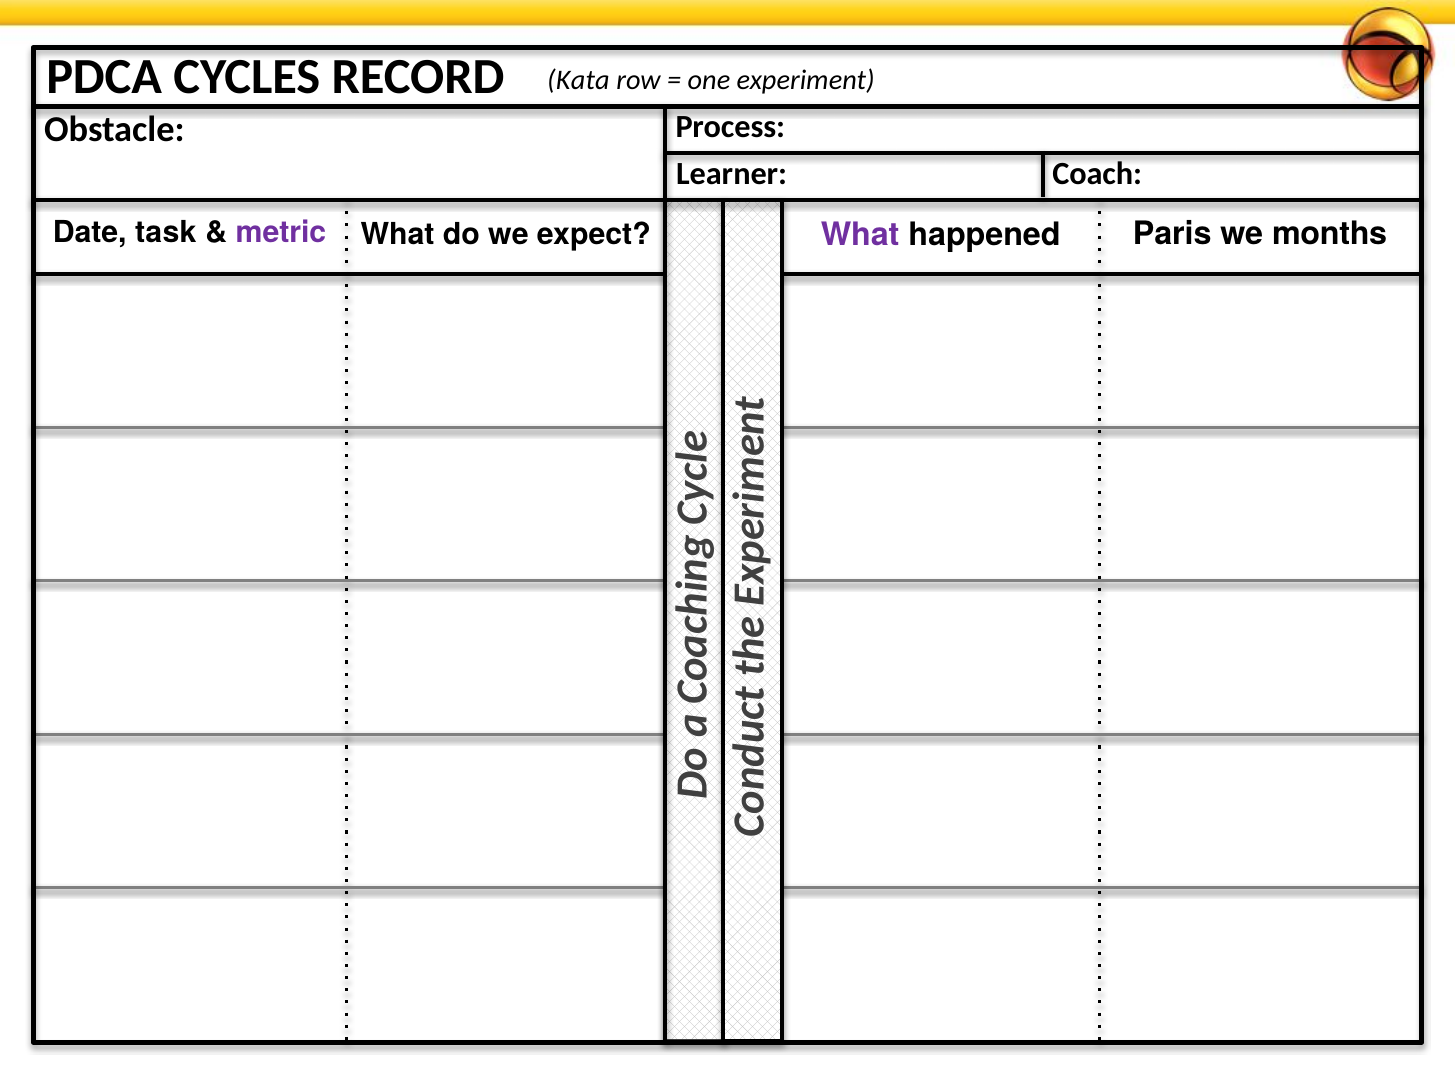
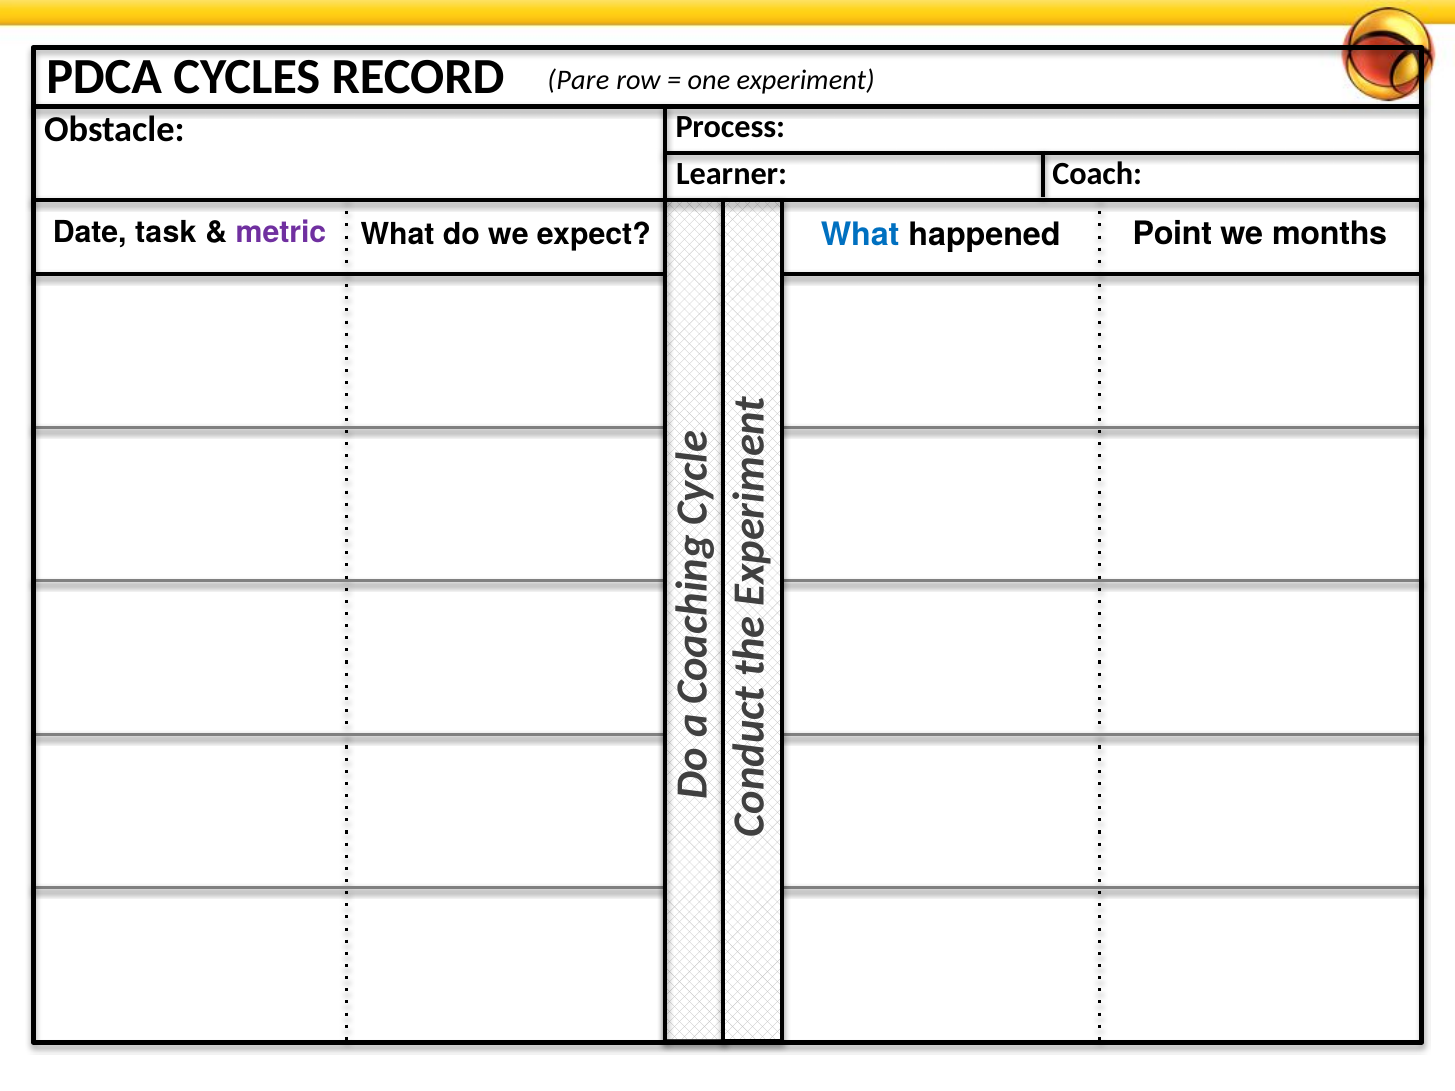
Kata: Kata -> Pare
What at (860, 235) colour: purple -> blue
Paris: Paris -> Point
